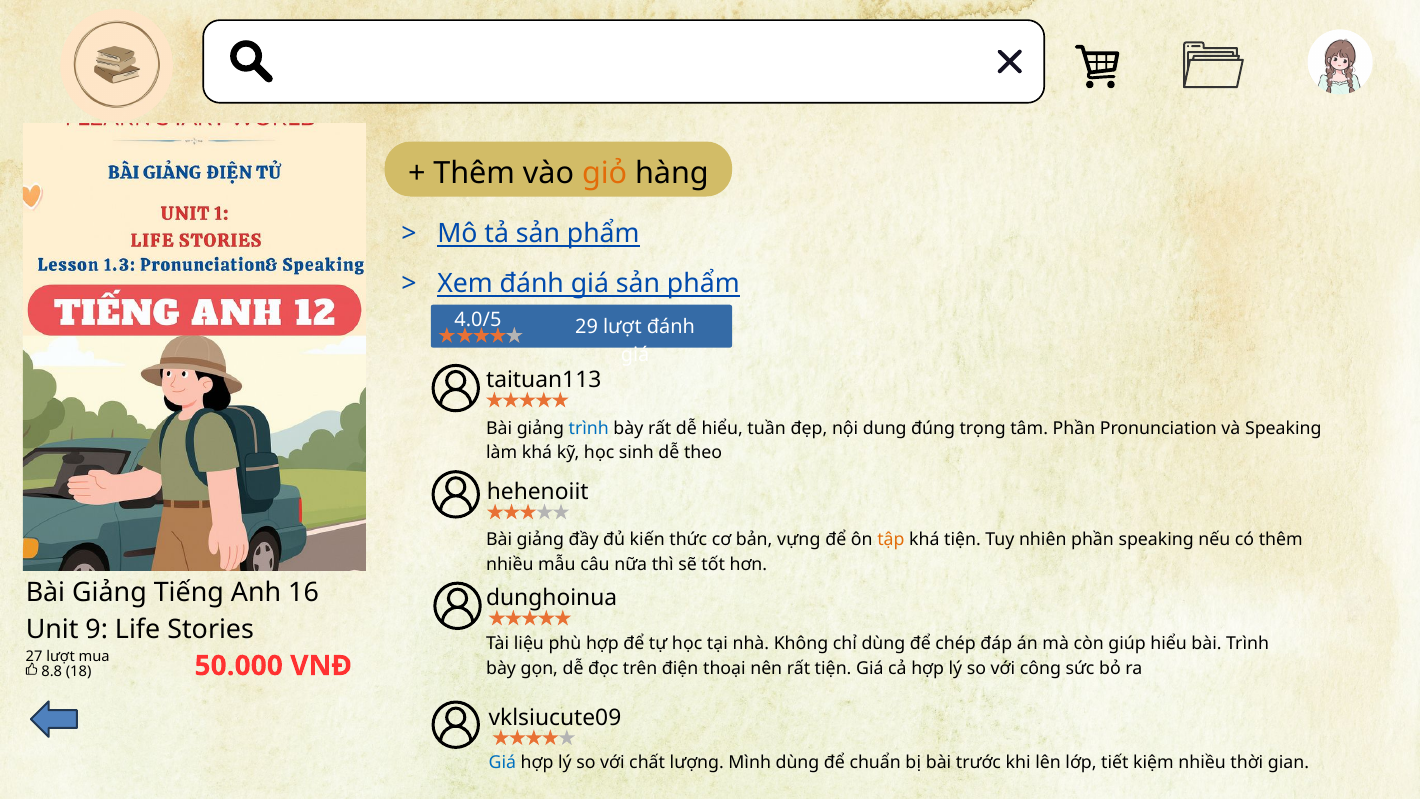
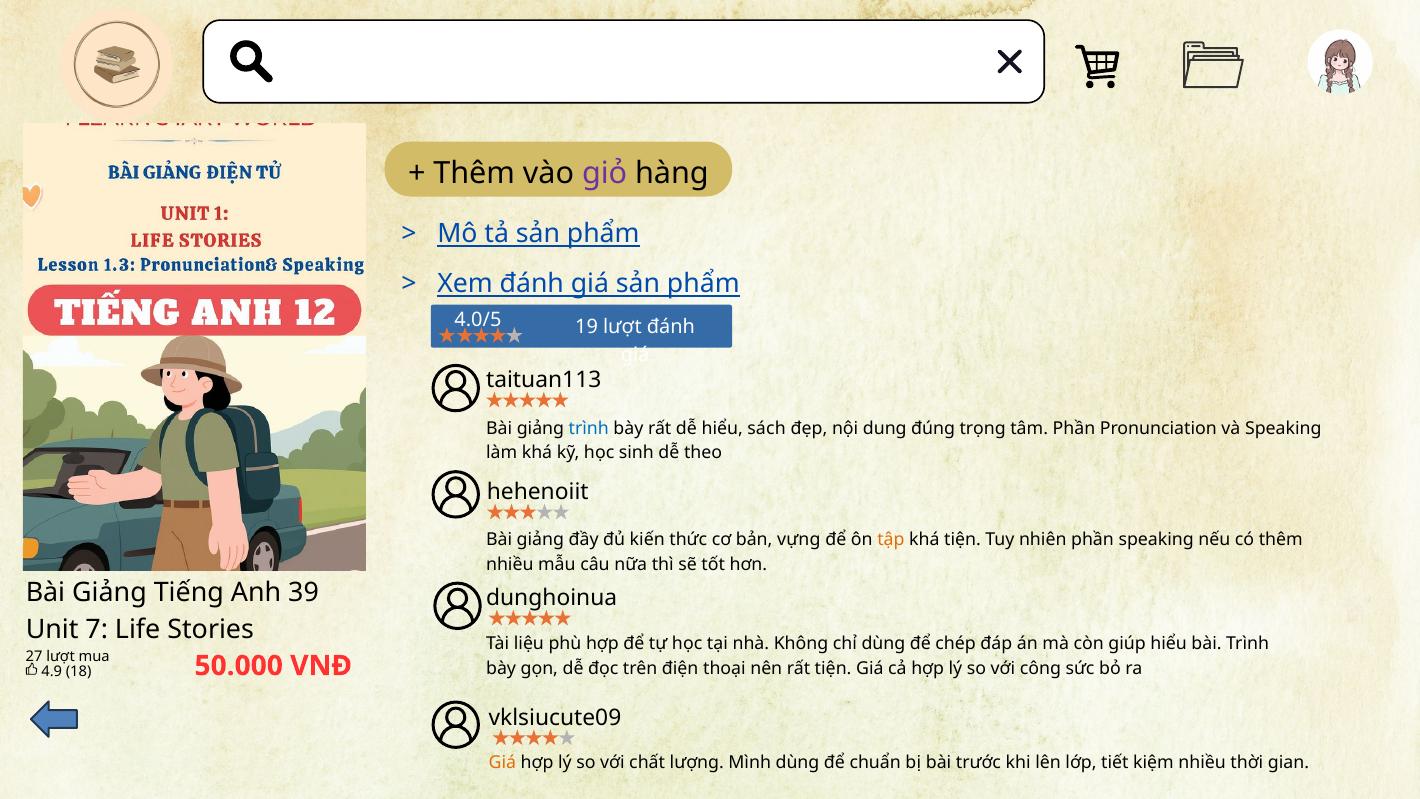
giỏ colour: orange -> purple
29: 29 -> 19
tuần: tuần -> sách
16: 16 -> 39
9: 9 -> 7
8.8: 8.8 -> 4.9
Giá at (502, 763) colour: blue -> orange
